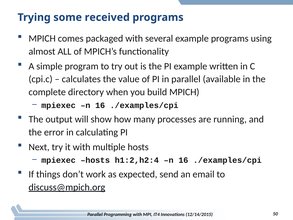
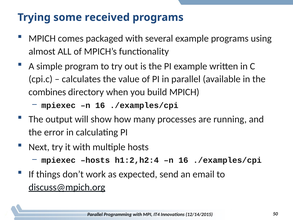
complete: complete -> combines
